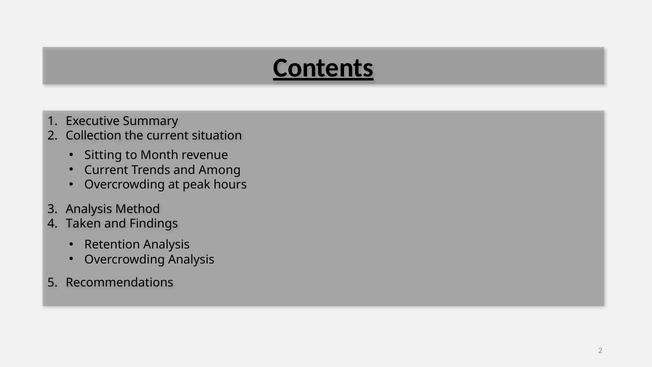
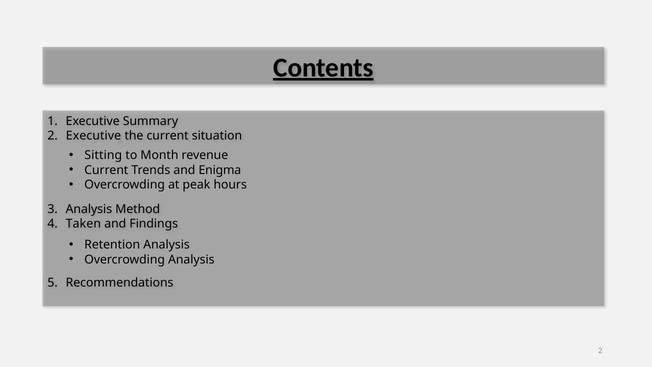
2 Collection: Collection -> Executive
Among: Among -> Enigma
